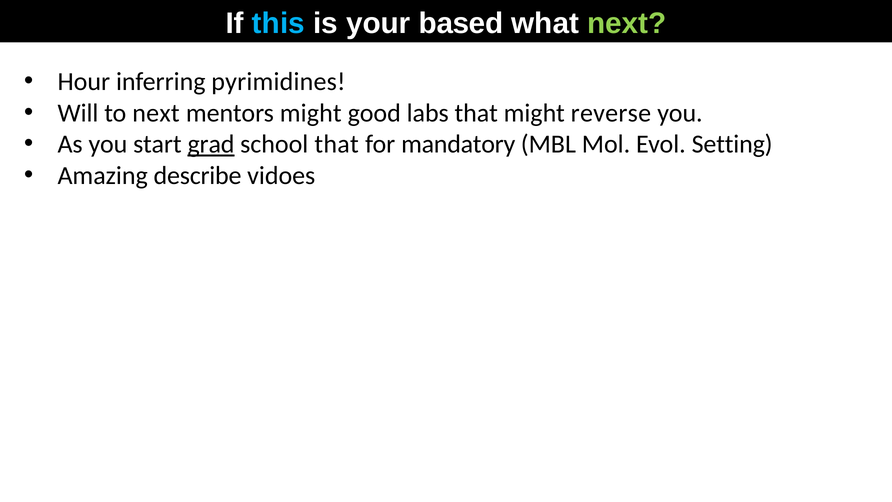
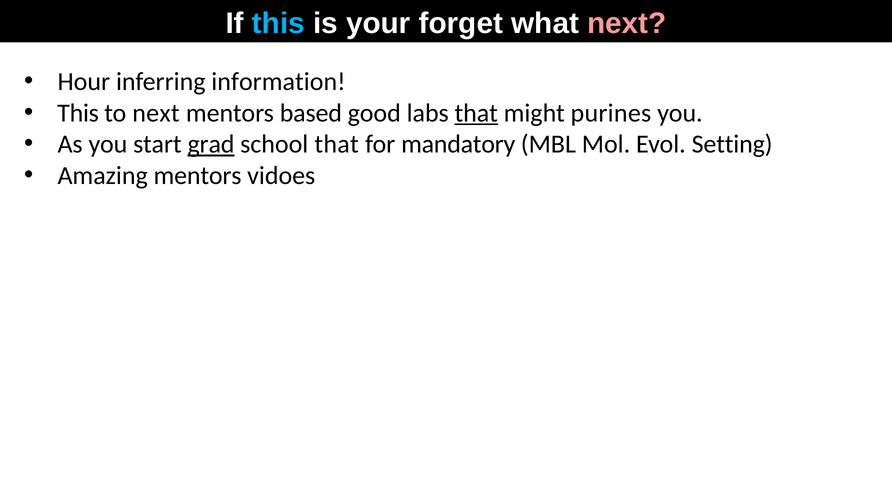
based: based -> forget
next at (627, 23) colour: light green -> pink
pyrimidines: pyrimidines -> information
Will at (78, 113): Will -> This
mentors might: might -> based
that at (476, 113) underline: none -> present
reverse: reverse -> purines
Amazing describe: describe -> mentors
